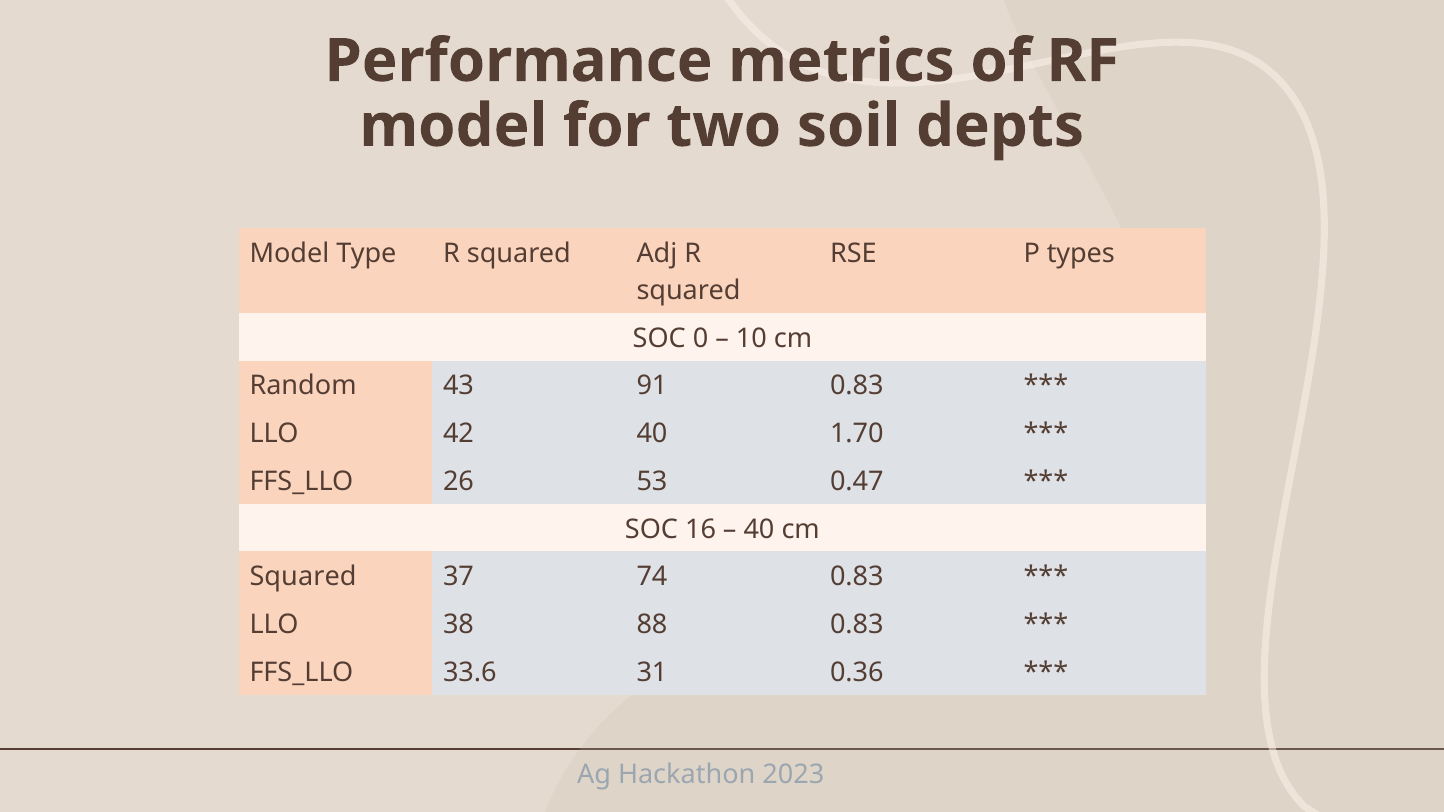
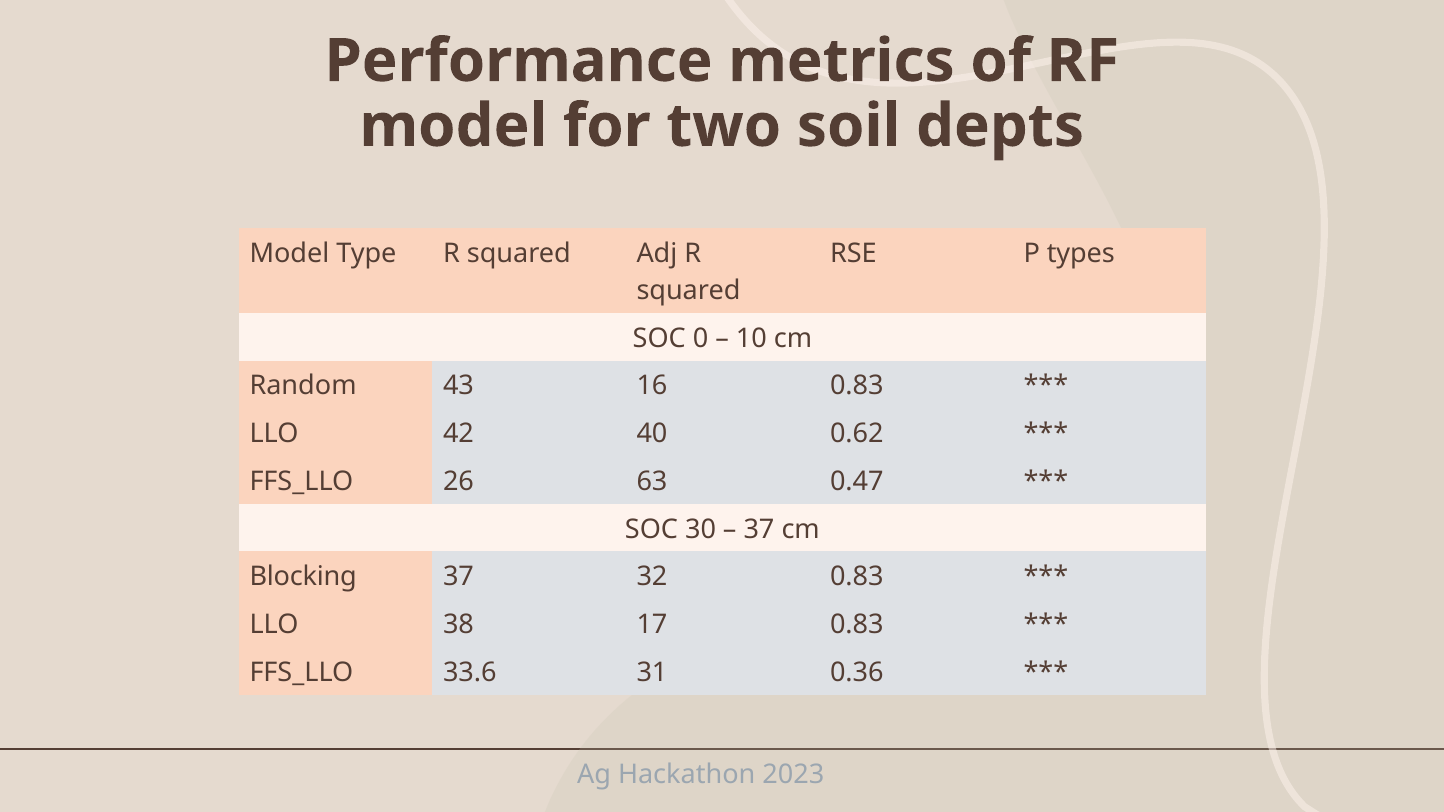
91: 91 -> 16
1.70: 1.70 -> 0.62
53: 53 -> 63
16: 16 -> 30
40 at (759, 529): 40 -> 37
Squared at (303, 577): Squared -> Blocking
74: 74 -> 32
88: 88 -> 17
